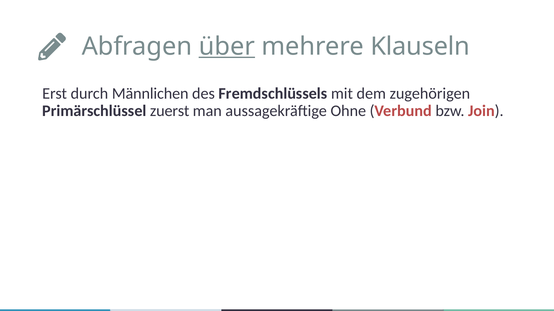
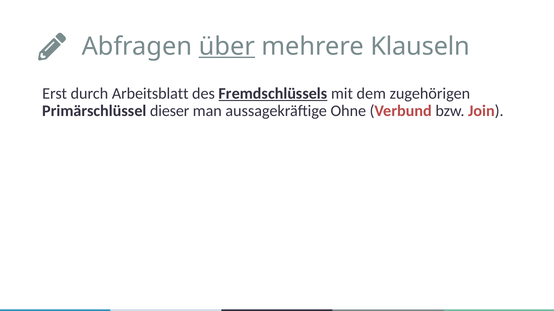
Männlichen: Männlichen -> Arbeitsblatt
Fremdschlüssels underline: none -> present
zuerst: zuerst -> dieser
